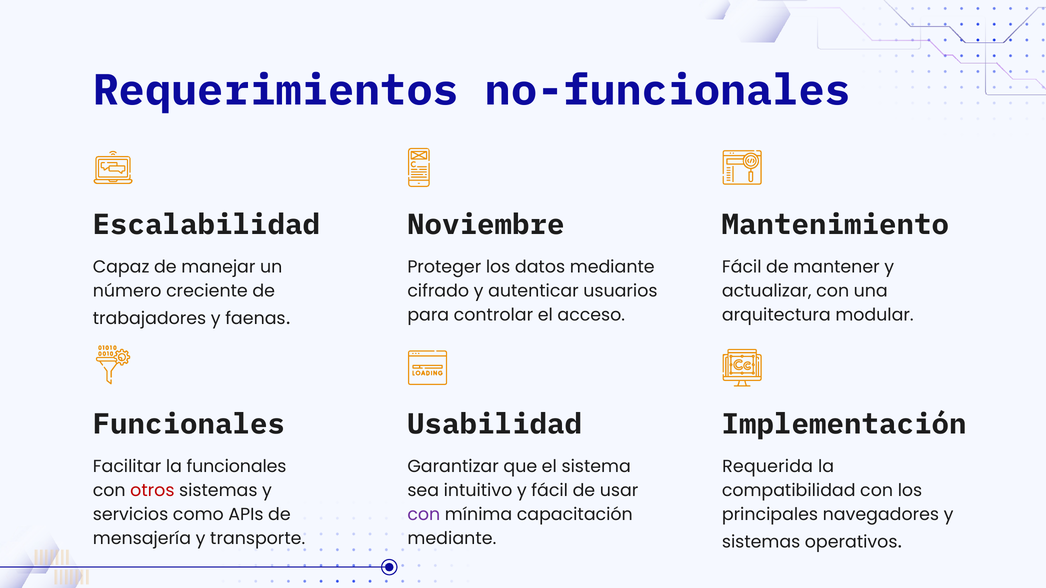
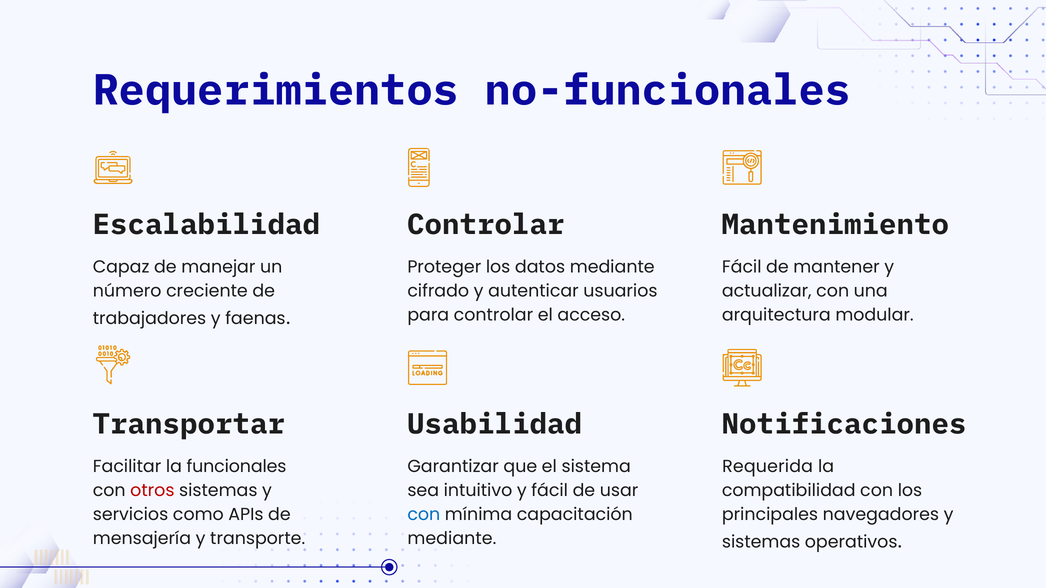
Escalabilidad Noviembre: Noviembre -> Controlar
Funcionales at (189, 424): Funcionales -> Transportar
Implementación: Implementación -> Notificaciones
con at (424, 515) colour: purple -> blue
